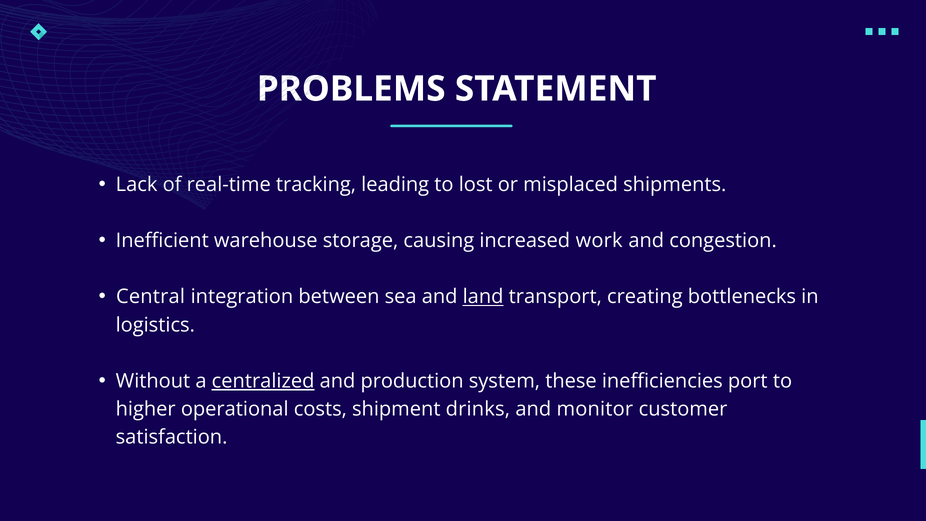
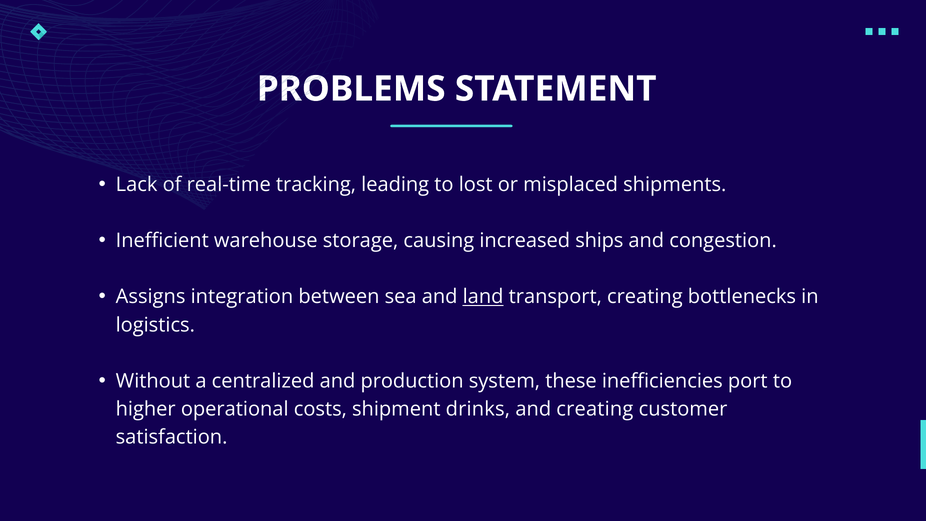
work: work -> ships
Central: Central -> Assigns
centralized underline: present -> none
and monitor: monitor -> creating
